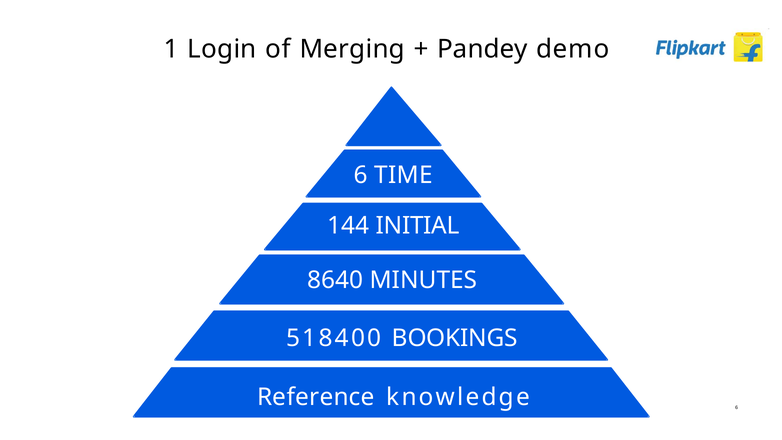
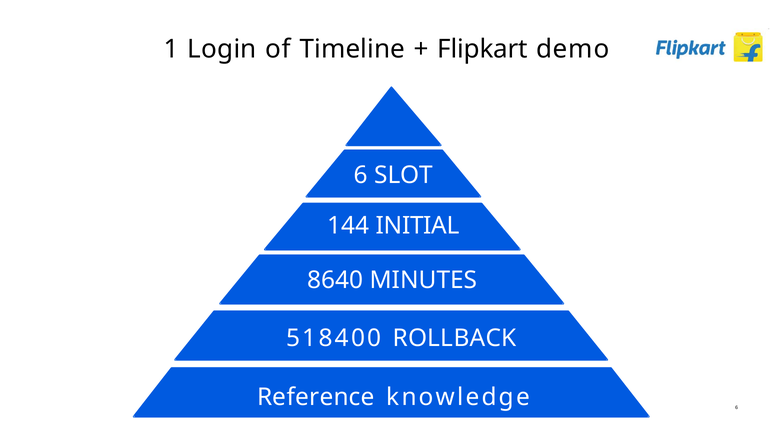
Merging: Merging -> Timeline
Pandey: Pandey -> Flipkart
TIME: TIME -> SLOT
BOOKINGS: BOOKINGS -> ROLLBACK
